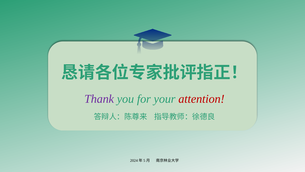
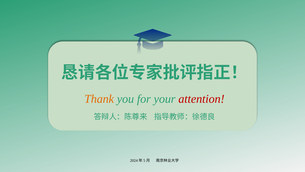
Thank colour: purple -> orange
